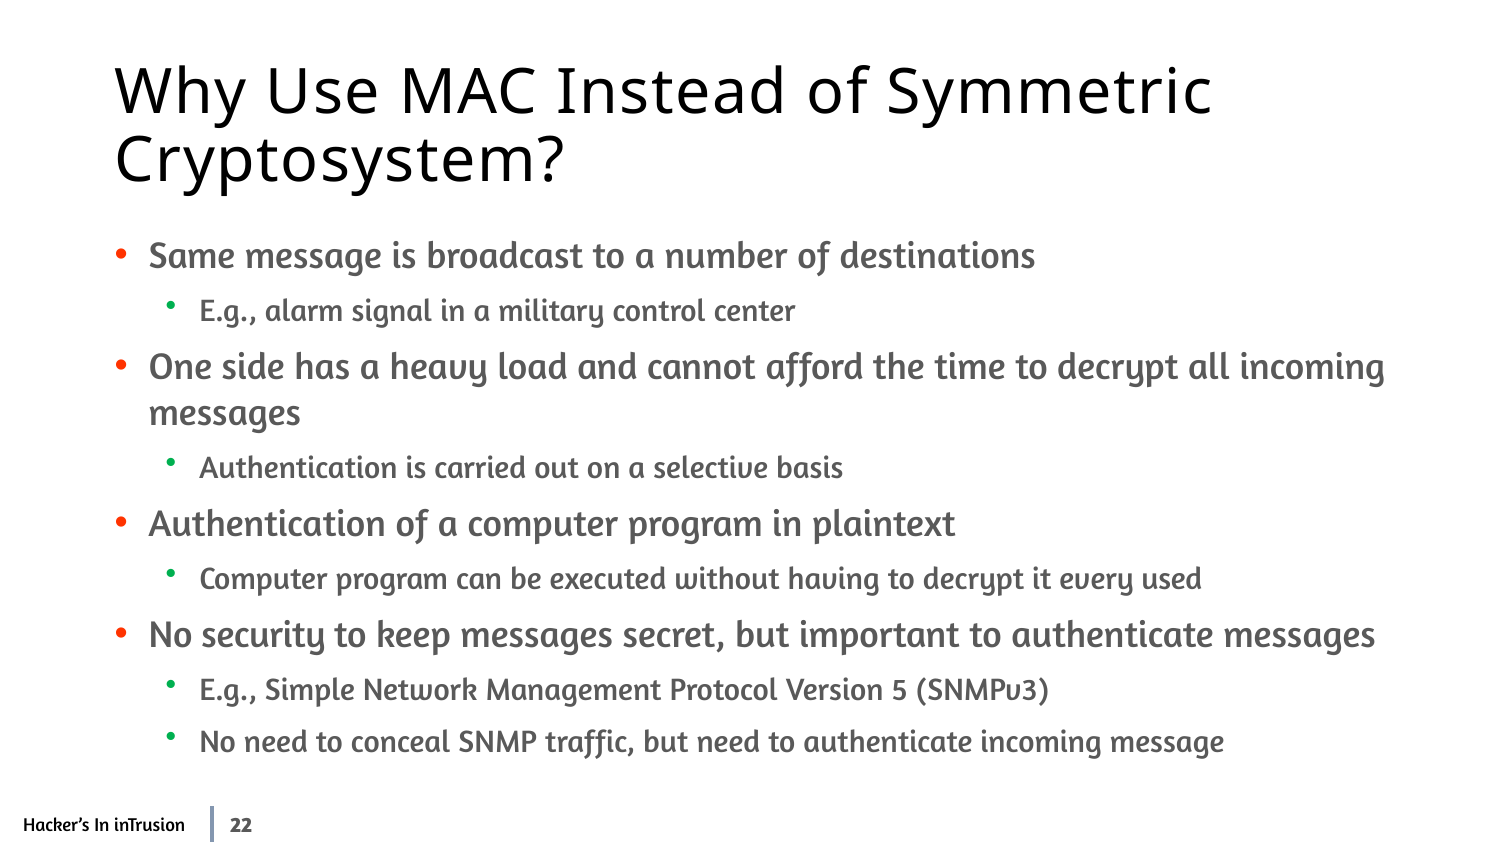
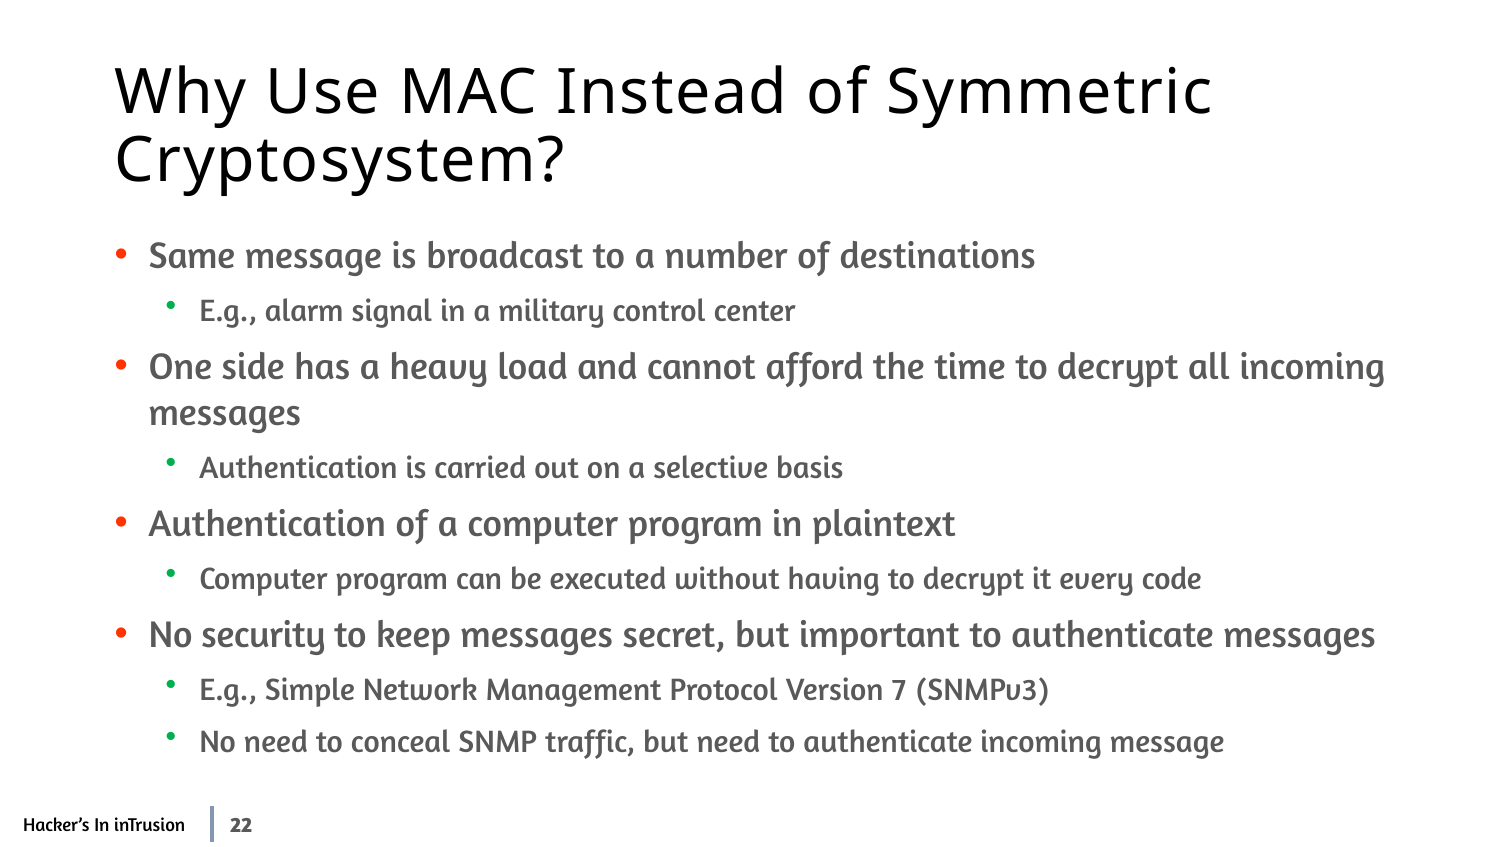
used: used -> code
5: 5 -> 7
